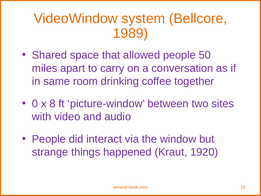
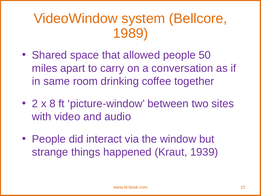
0: 0 -> 2
1920: 1920 -> 1939
